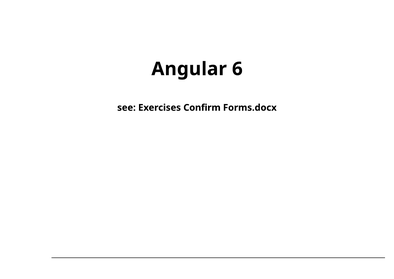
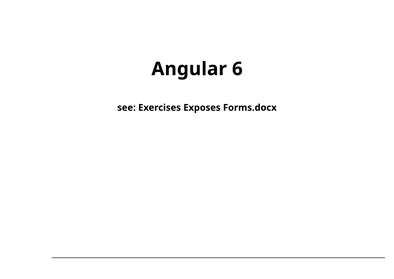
Confirm: Confirm -> Exposes
